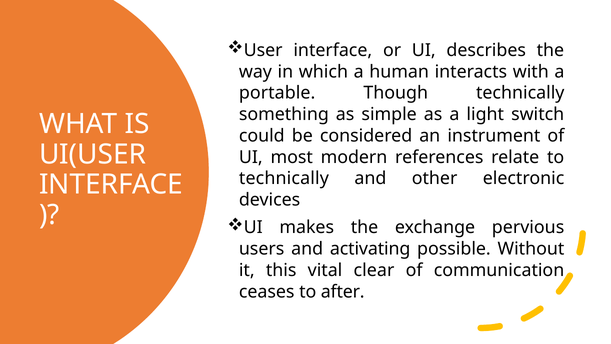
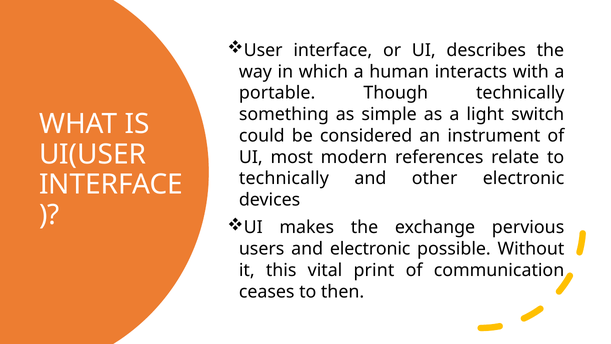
and activating: activating -> electronic
clear: clear -> print
after: after -> then
